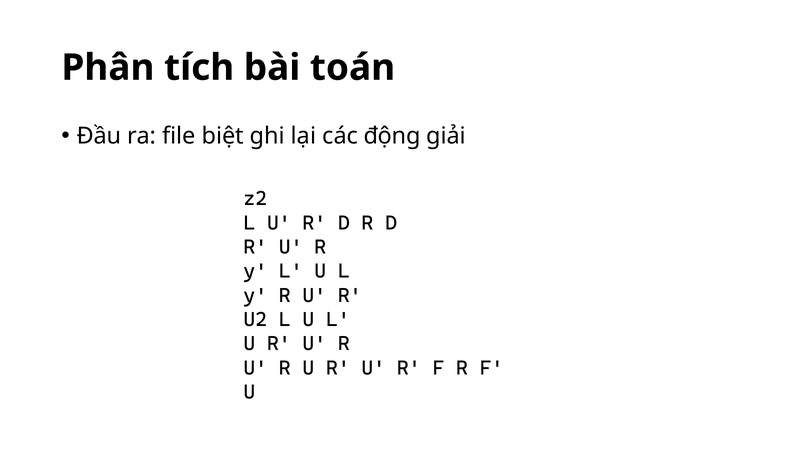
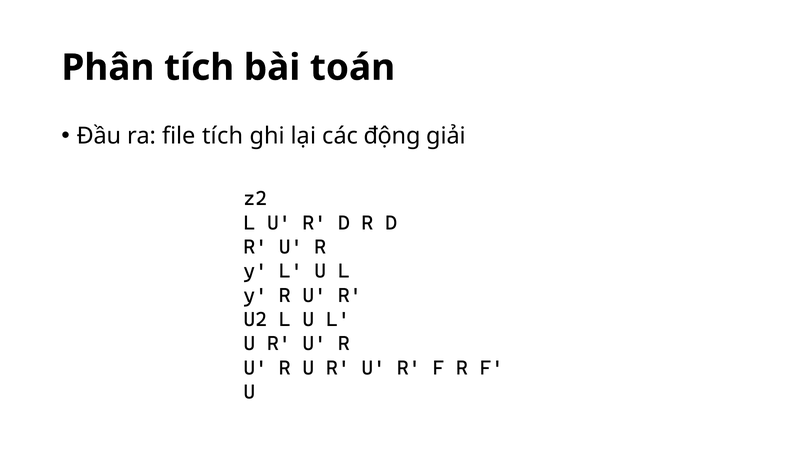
file biệt: biệt -> tích
